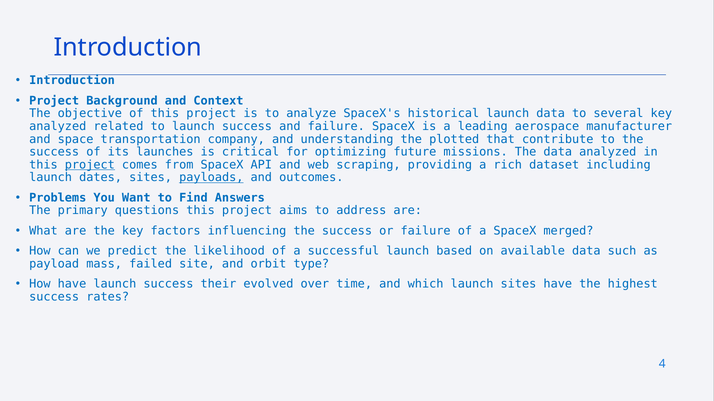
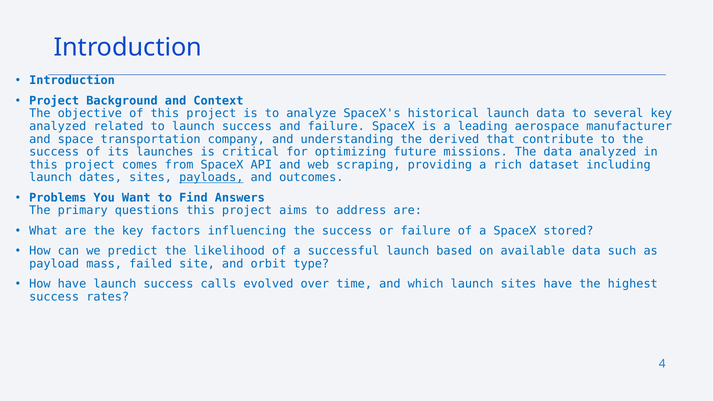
plotted: plotted -> derived
project at (90, 165) underline: present -> none
merged: merged -> stored
their: their -> calls
